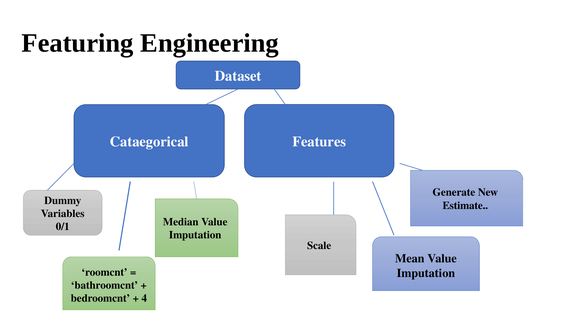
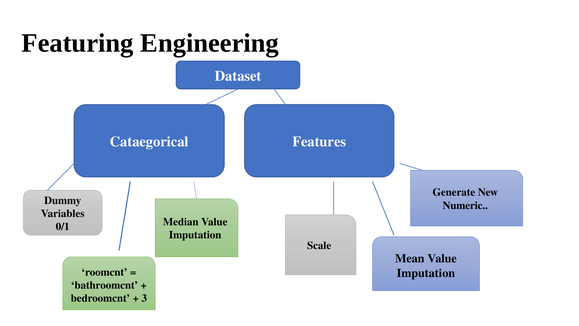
Estimate: Estimate -> Numeric
4: 4 -> 3
